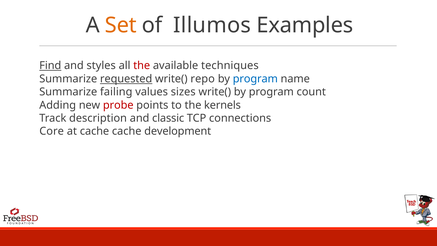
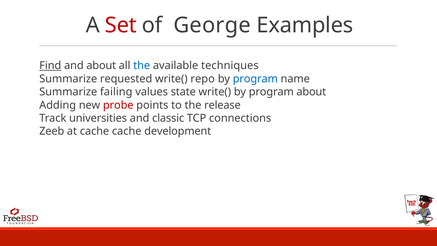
Set colour: orange -> red
Illumos: Illumos -> George
and styles: styles -> about
the at (142, 66) colour: red -> blue
requested underline: present -> none
sizes: sizes -> state
program count: count -> about
kernels: kernels -> release
description: description -> universities
Core: Core -> Zeeb
